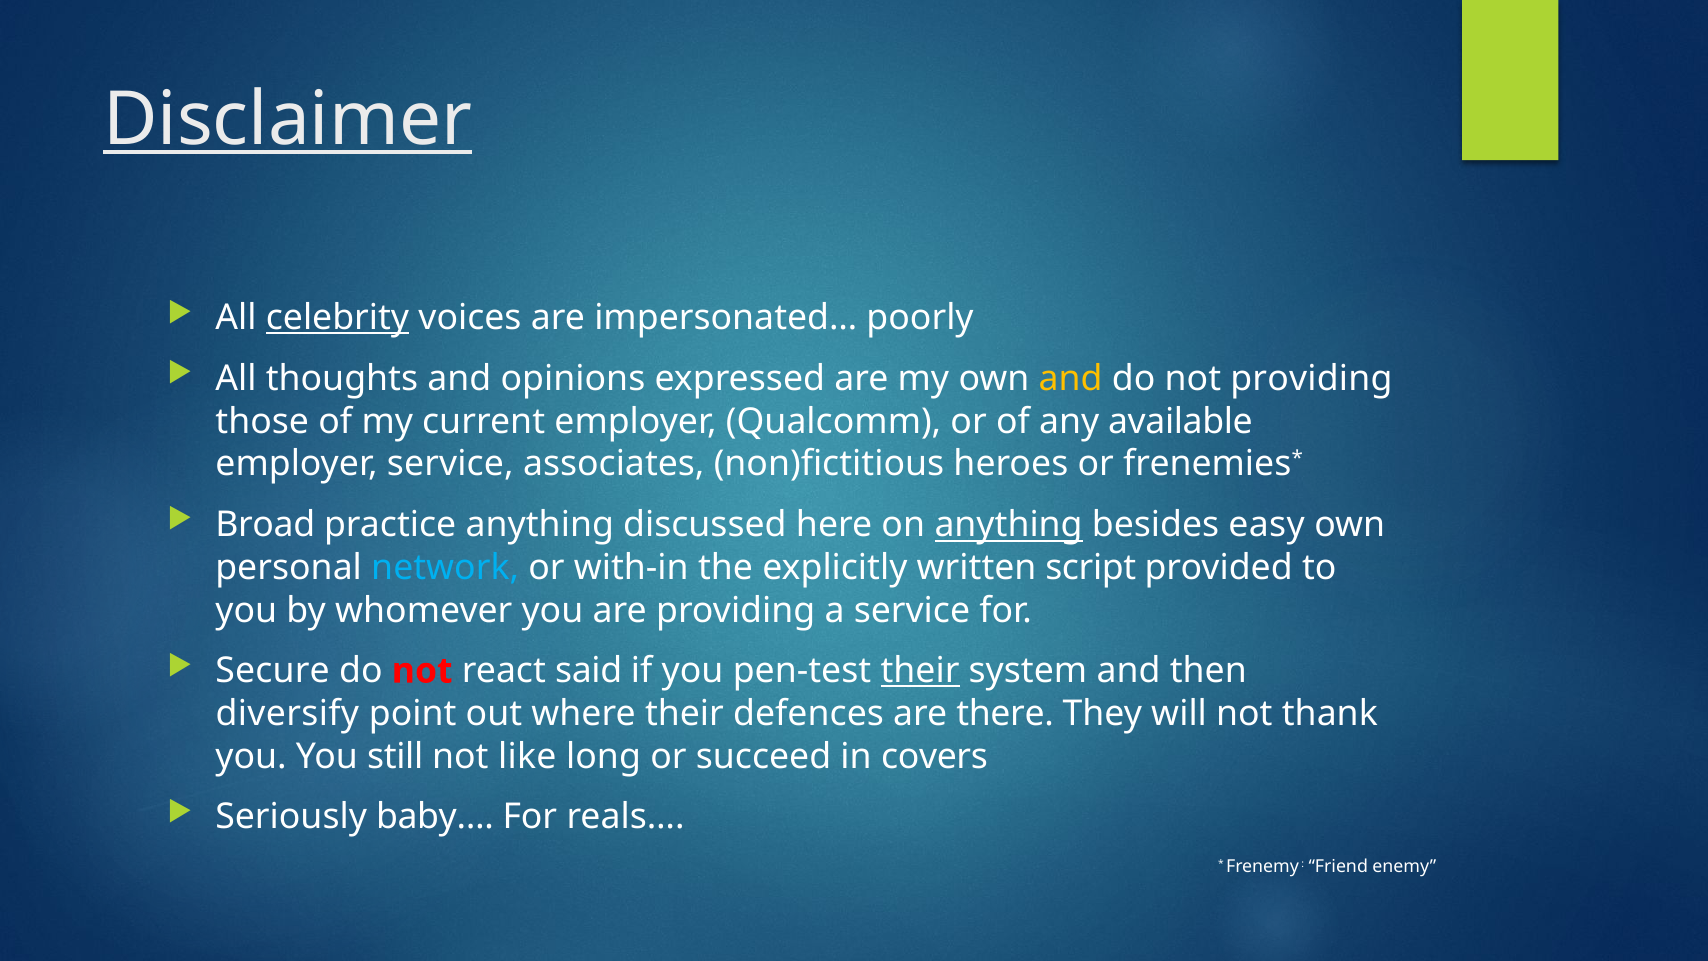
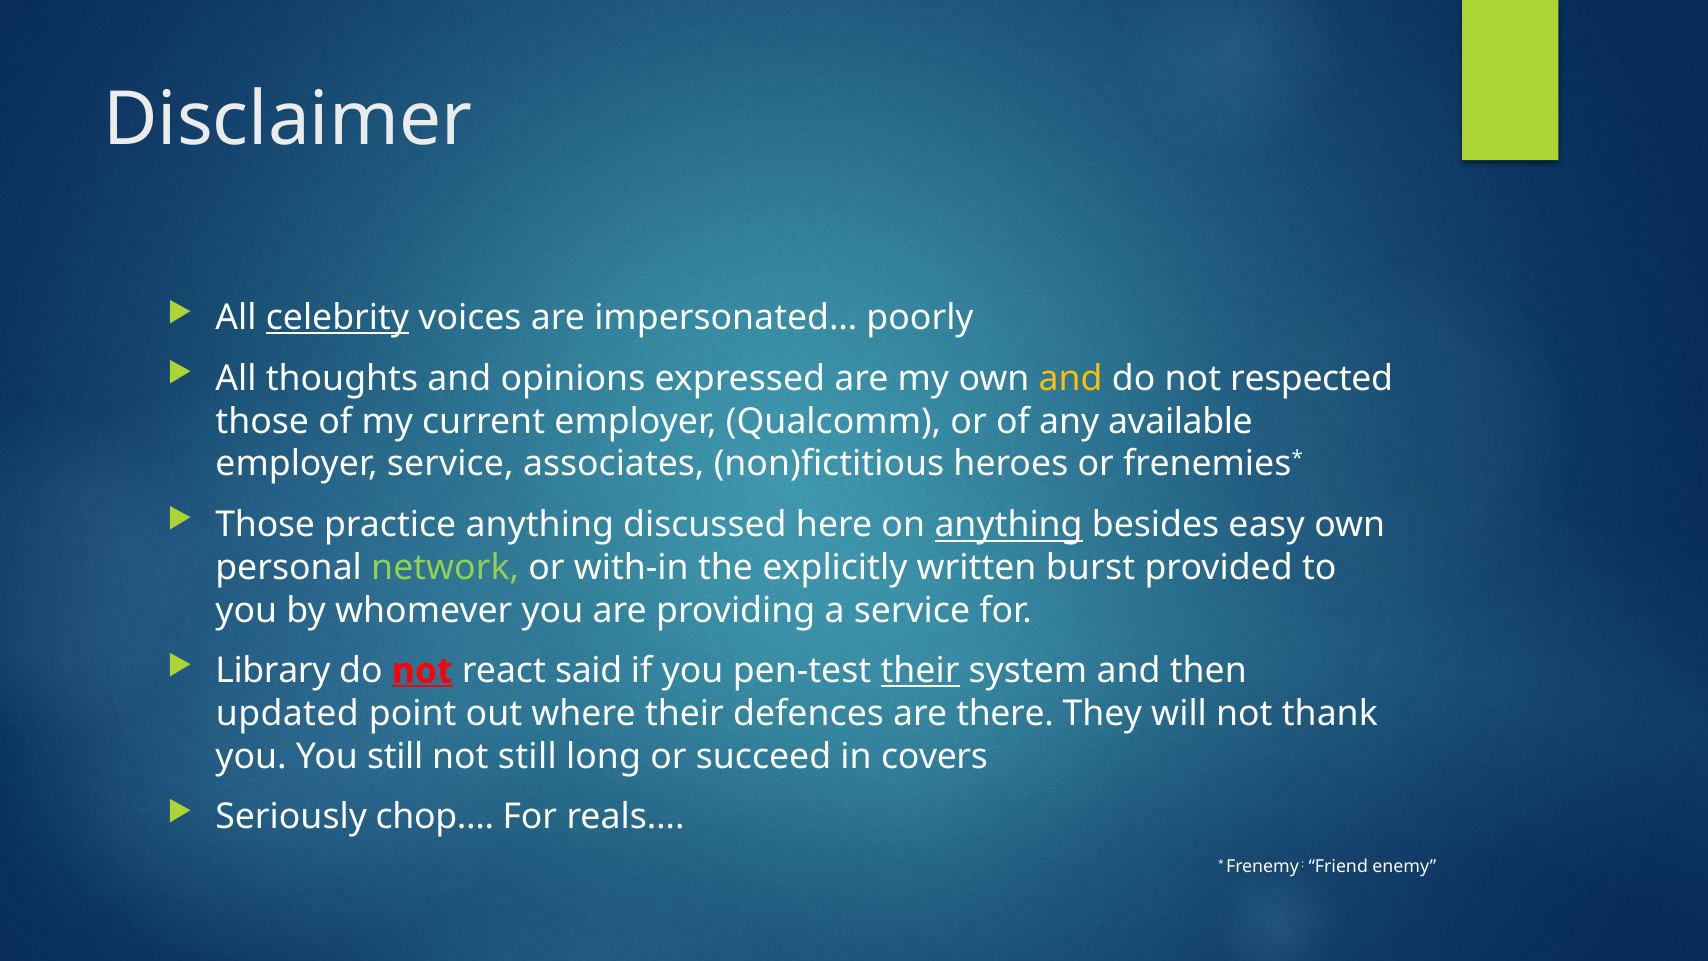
Disclaimer underline: present -> none
not providing: providing -> respected
Broad at (265, 525): Broad -> Those
network colour: light blue -> light green
script: script -> burst
Secure: Secure -> Library
not at (422, 671) underline: none -> present
diversify: diversify -> updated
not like: like -> still
baby…: baby… -> chop…
